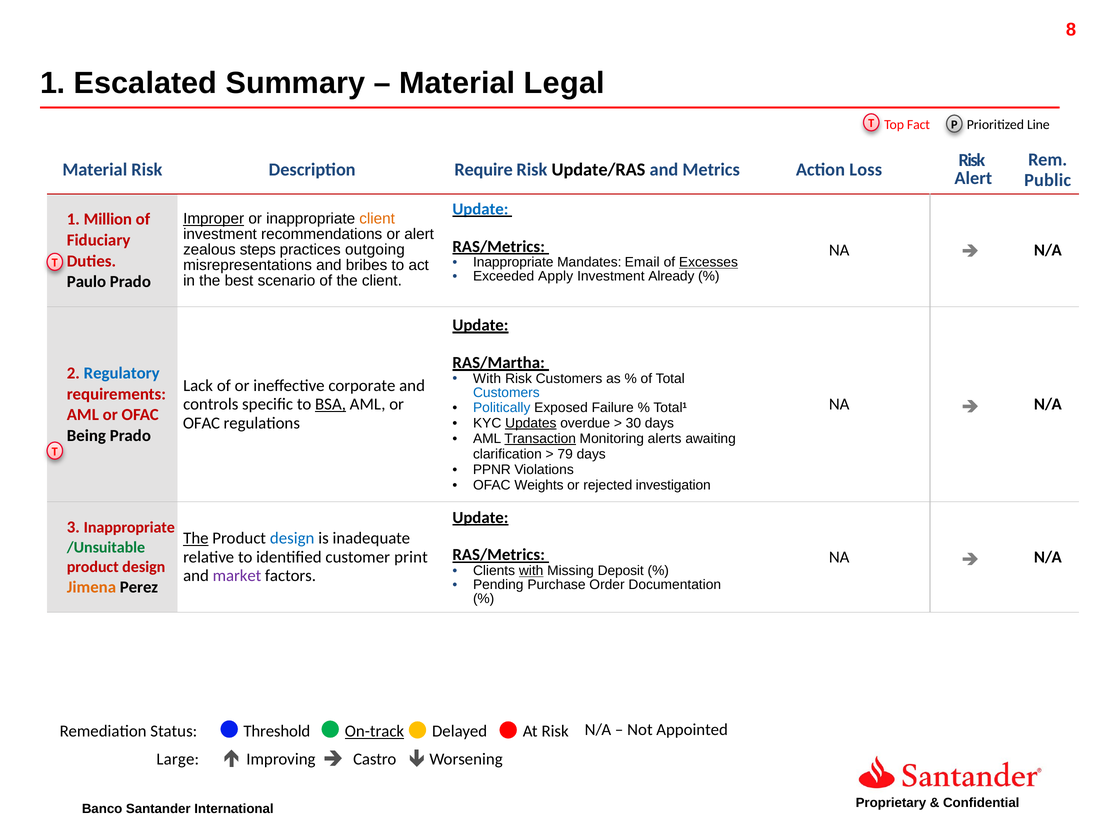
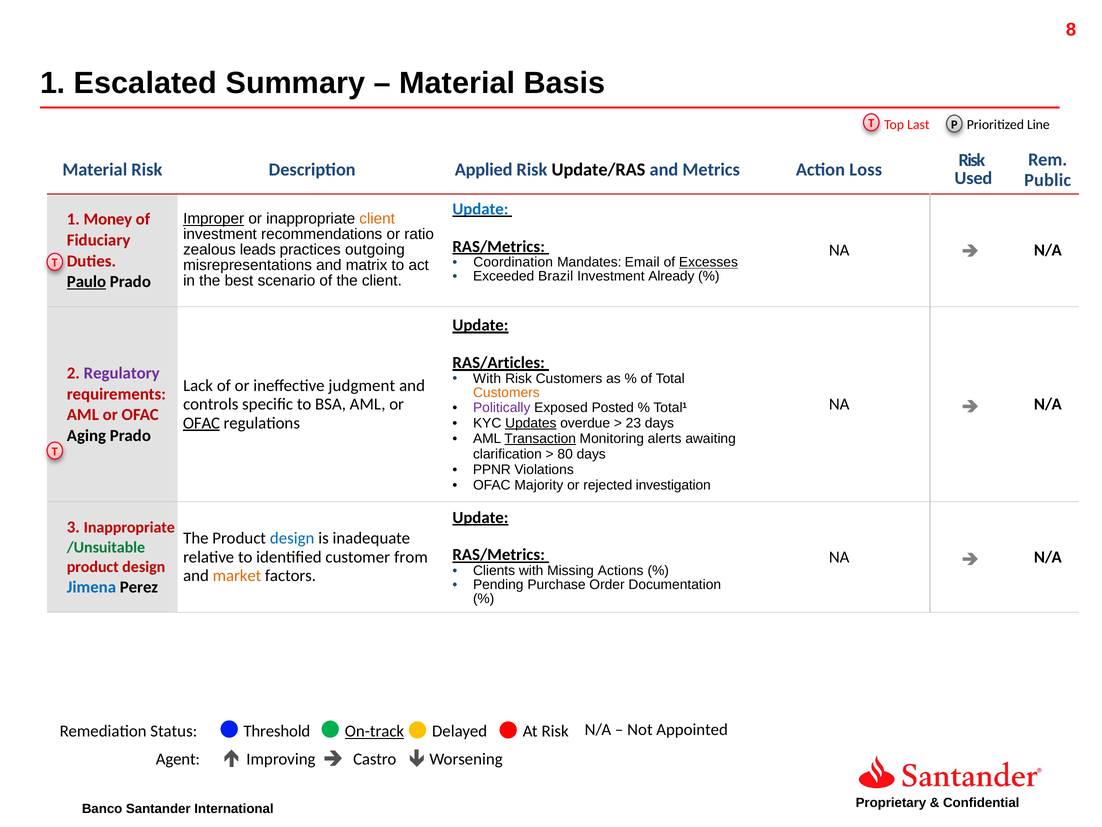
Legal: Legal -> Basis
Fact: Fact -> Last
Require: Require -> Applied
Alert at (973, 178): Alert -> Used
Million: Million -> Money
or alert: alert -> ratio
steps: steps -> leads
Inappropriate at (513, 262): Inappropriate -> Coordination
bribes: bribes -> matrix
Apply: Apply -> Brazil
Paulo underline: none -> present
RAS/Martha: RAS/Martha -> RAS/Articles
Regulatory colour: blue -> purple
corporate: corporate -> judgment
Customers at (506, 392) colour: blue -> orange
BSA underline: present -> none
Politically colour: blue -> purple
Failure: Failure -> Posted
OFAC at (202, 423) underline: none -> present
30: 30 -> 23
Being: Being -> Aging
79: 79 -> 80
Weights: Weights -> Majority
The at (196, 538) underline: present -> none
print: print -> from
with at (531, 570) underline: present -> none
Deposit: Deposit -> Actions
market colour: purple -> orange
Jimena colour: orange -> blue
Large: Large -> Agent
